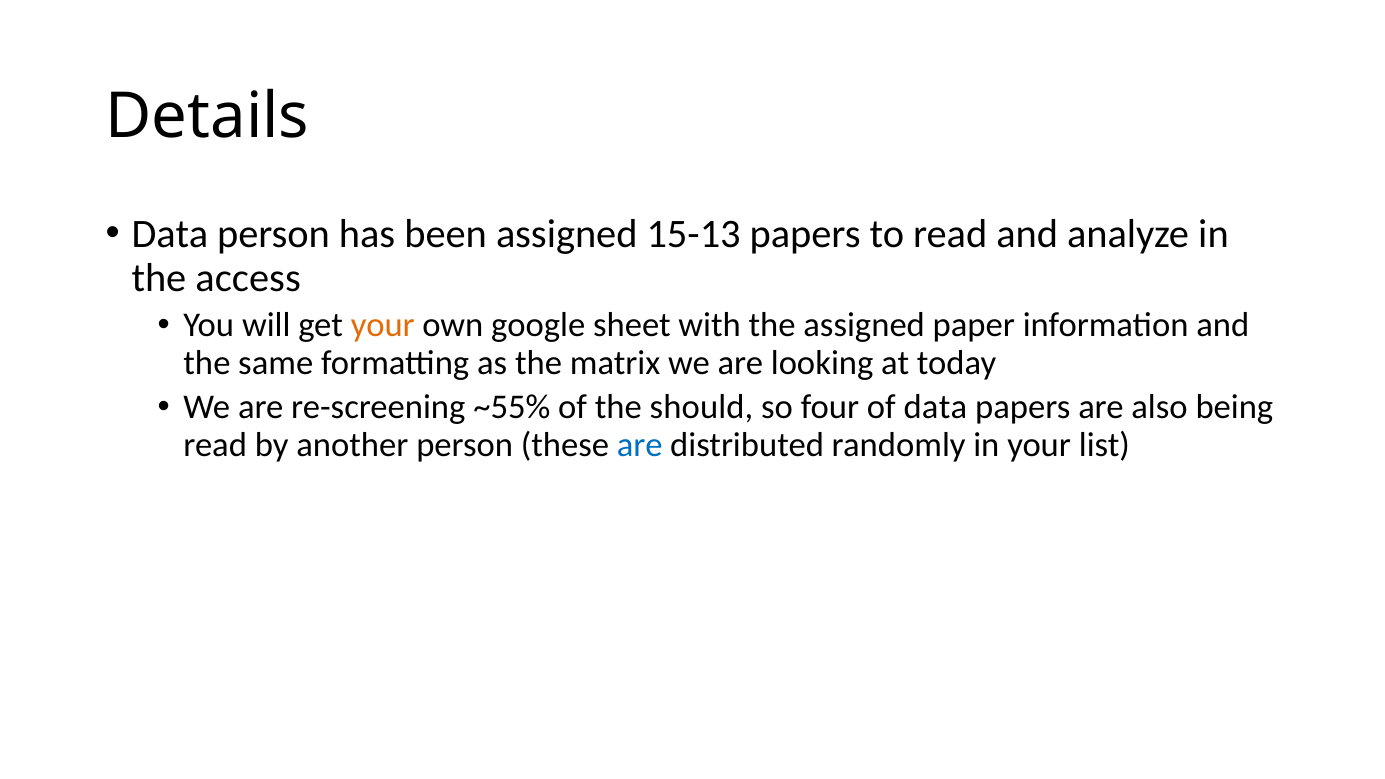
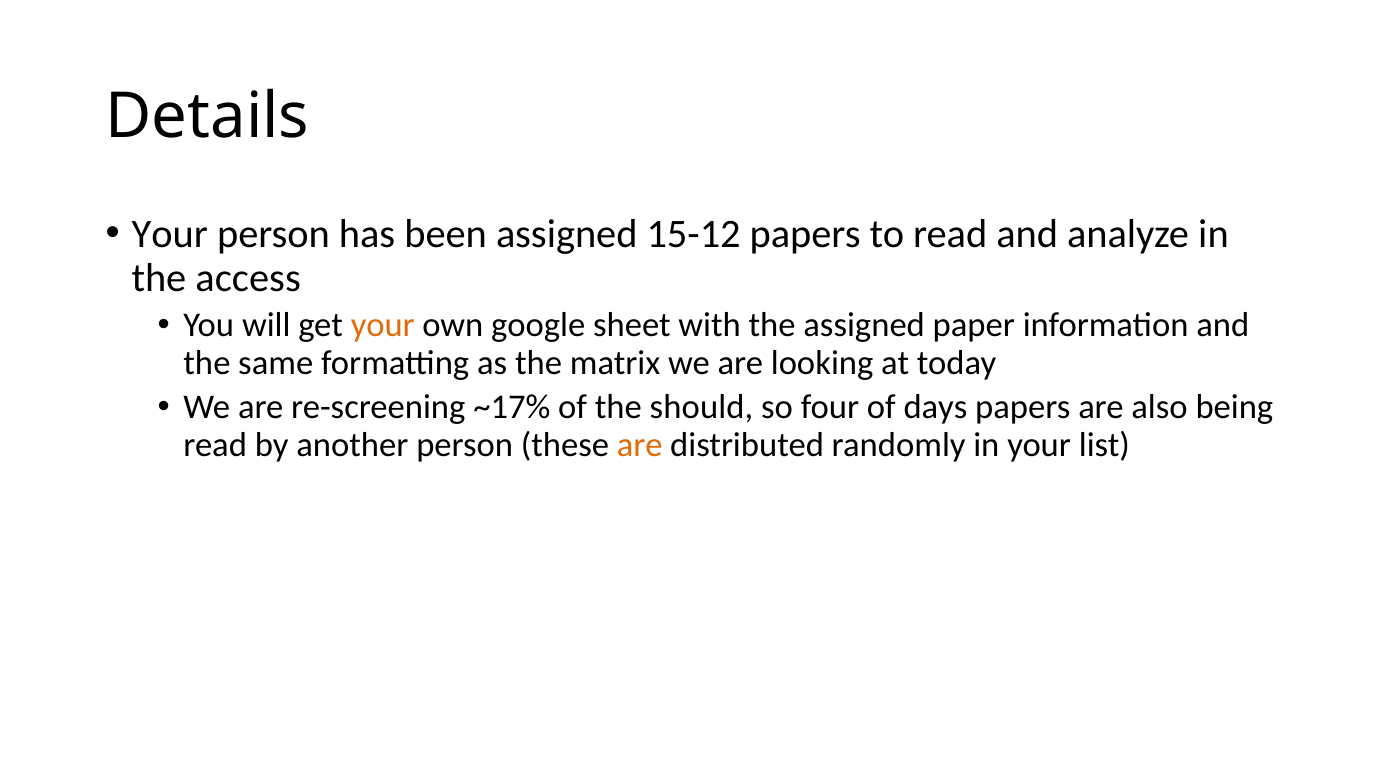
Data at (170, 234): Data -> Your
15-13: 15-13 -> 15-12
~55%: ~55% -> ~17%
of data: data -> days
are at (640, 445) colour: blue -> orange
